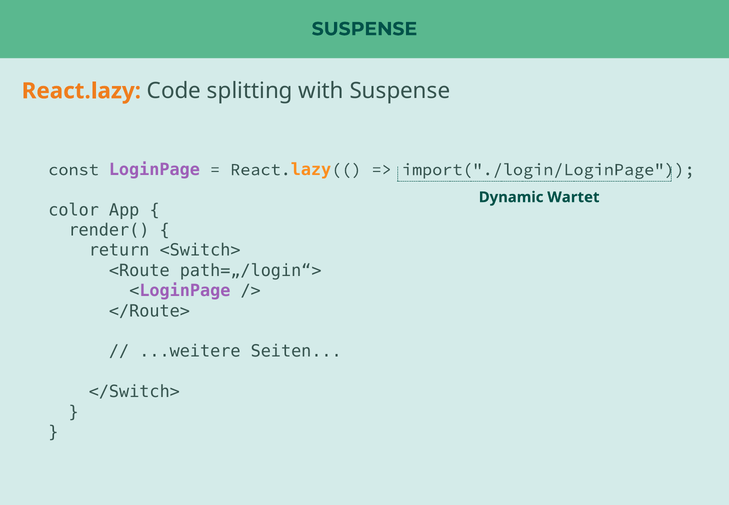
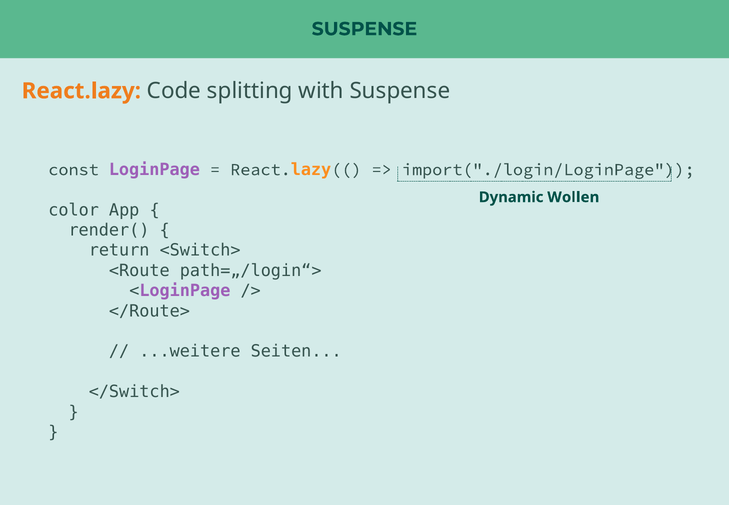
Wartet: Wartet -> Wollen
